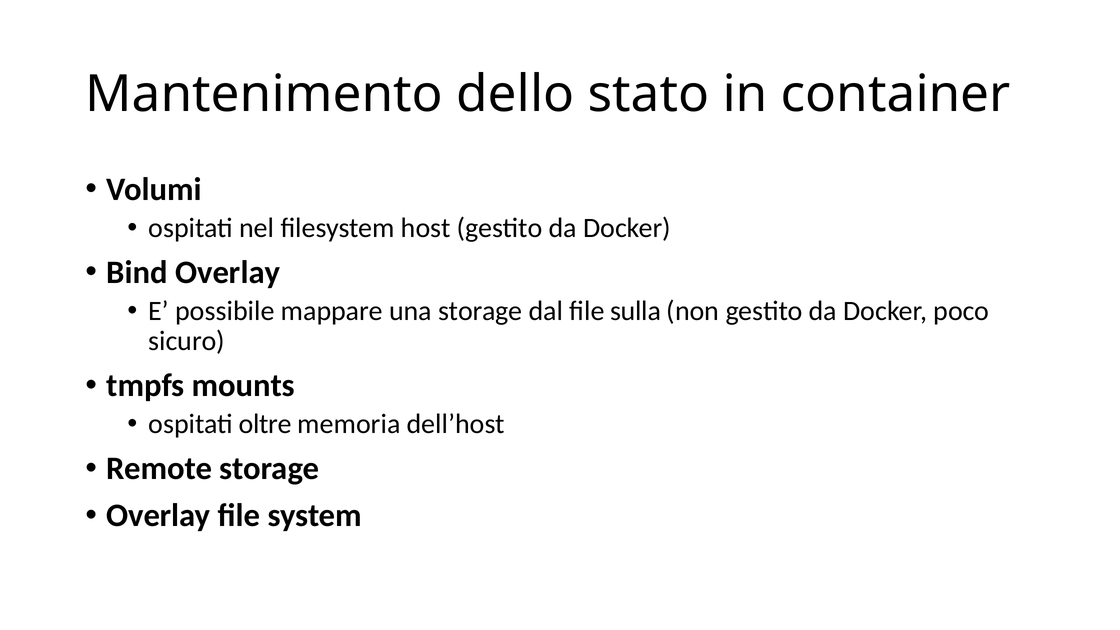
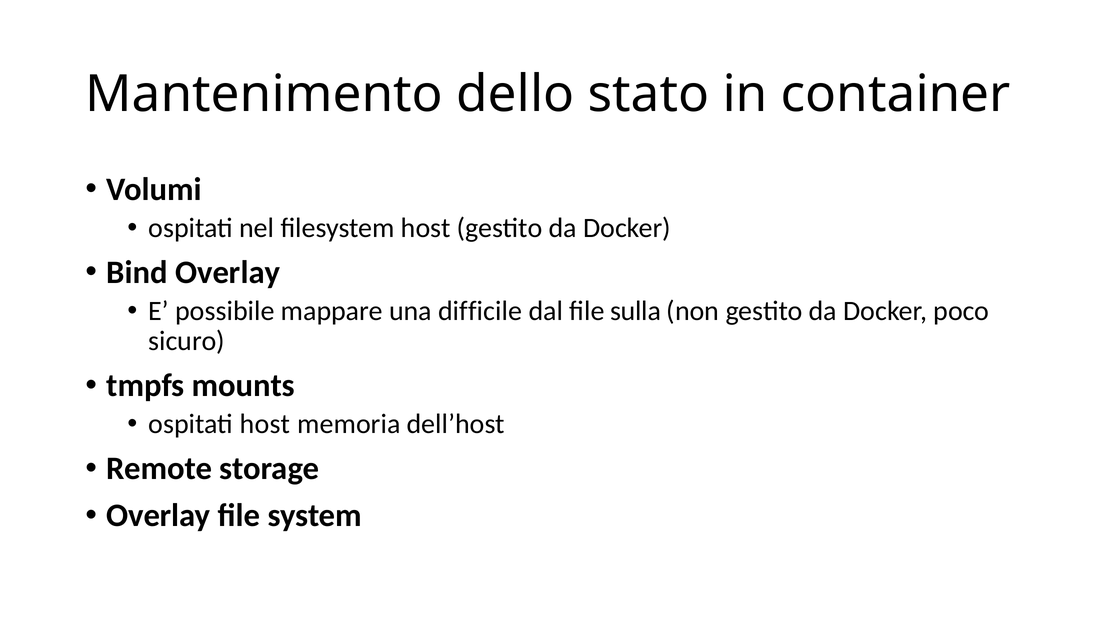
una storage: storage -> difficile
ospitati oltre: oltre -> host
